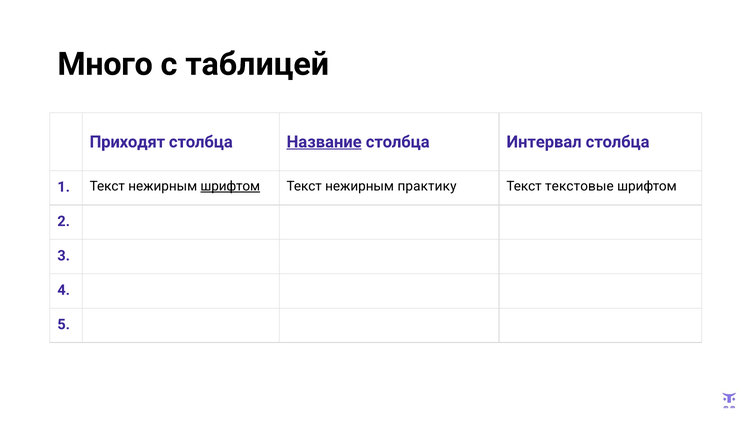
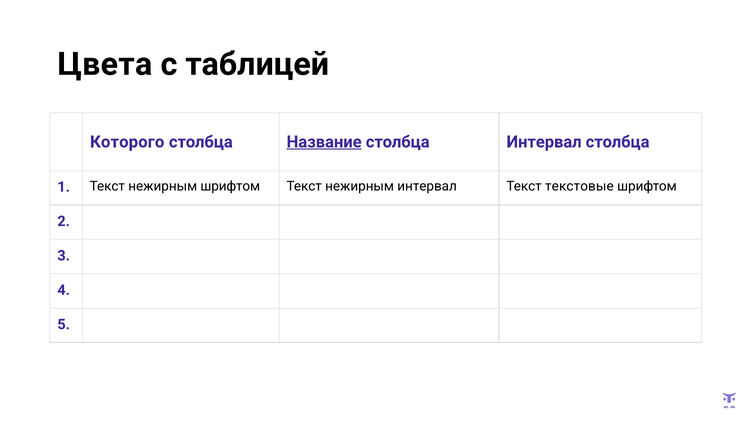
Много: Много -> Цвета
Приходят: Приходят -> Которого
шрифтом at (230, 186) underline: present -> none
нежирным практику: практику -> интервал
